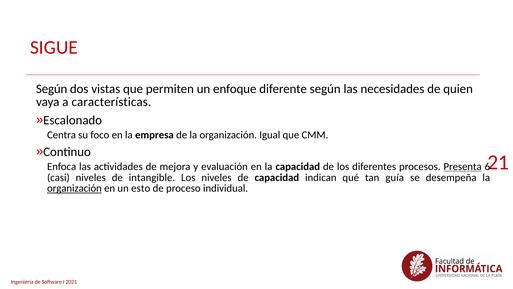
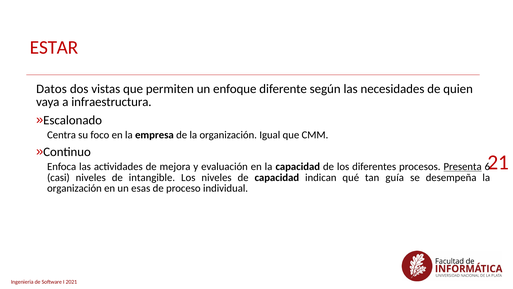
SIGUE: SIGUE -> ESTAR
Según at (52, 89): Según -> Datos
características: características -> infraestructura
organización at (74, 188) underline: present -> none
esto: esto -> esas
